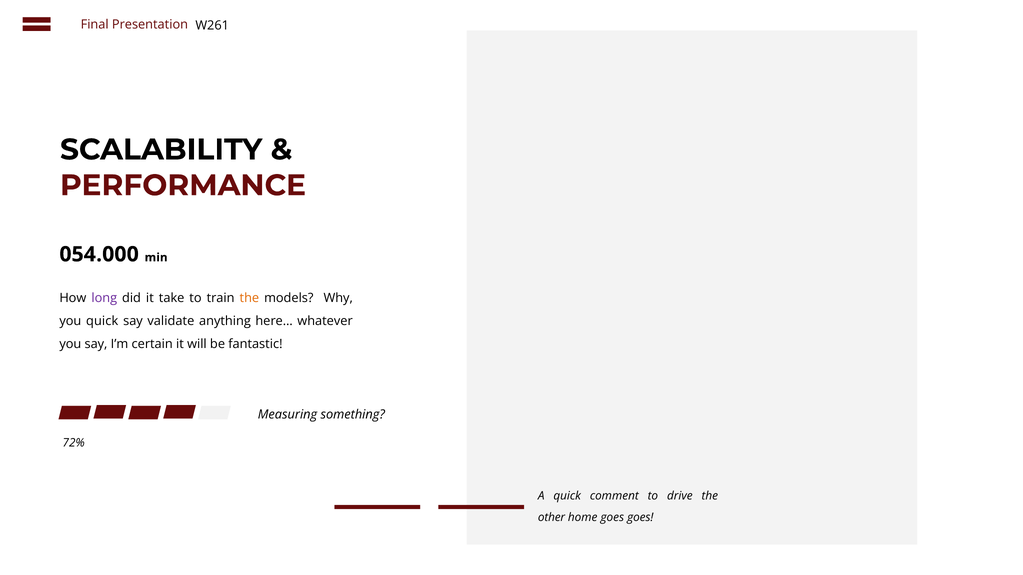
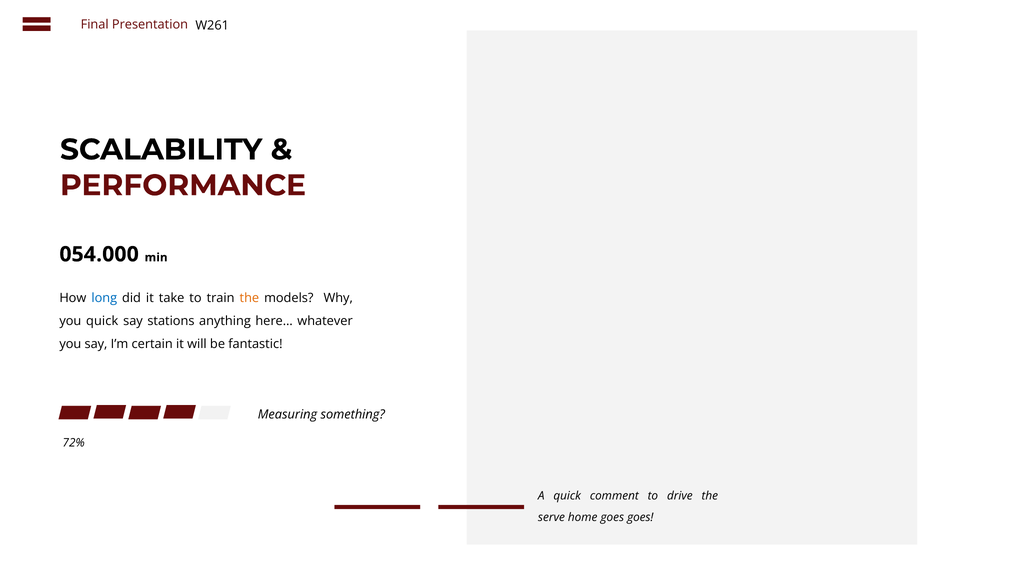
long colour: purple -> blue
validate: validate -> stations
other: other -> serve
